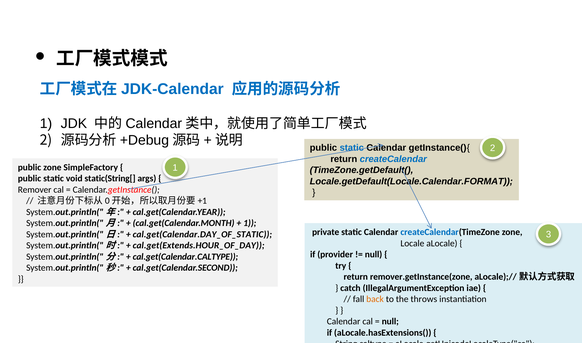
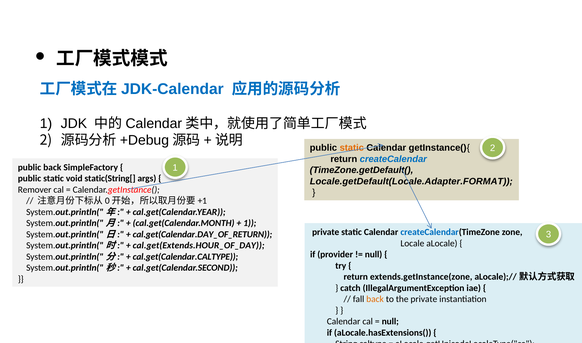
static at (352, 148) colour: blue -> orange
public zone: zone -> back
Locale.getDefault(Locale.Calendar.FORMAT: Locale.getDefault(Locale.Calendar.FORMAT -> Locale.getDefault(Locale.Adapter.FORMAT
cal.get(Calendar.DAY_OF_STATIC: cal.get(Calendar.DAY_OF_STATIC -> cal.get(Calendar.DAY_OF_RETURN
remover.getInstance(zone: remover.getInstance(zone -> extends.getInstance(zone
the throws: throws -> private
